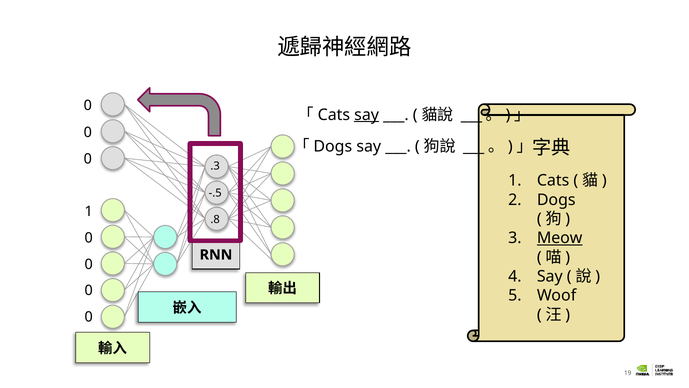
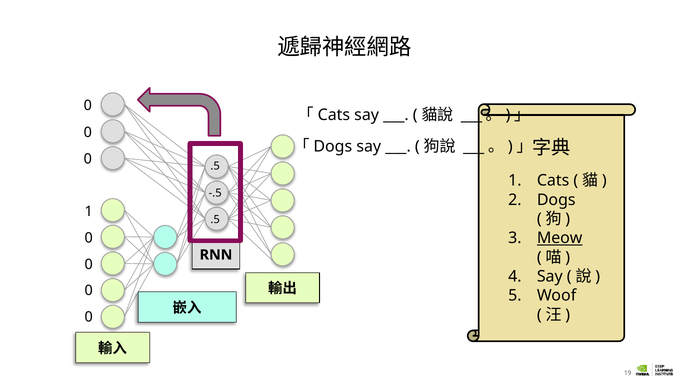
say at (367, 115) underline: present -> none
.3 at (215, 166): .3 -> .5
.8 at (215, 219): .8 -> .5
